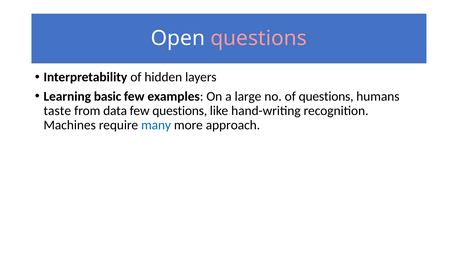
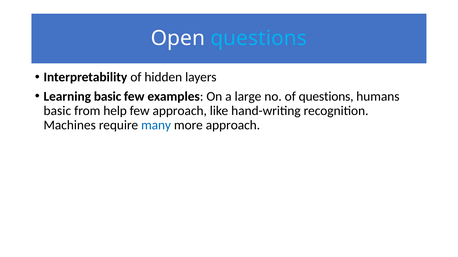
questions at (259, 38) colour: pink -> light blue
taste at (57, 111): taste -> basic
data: data -> help
few questions: questions -> approach
